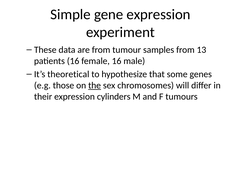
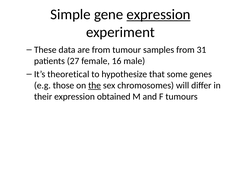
expression at (159, 14) underline: none -> present
13: 13 -> 31
patients 16: 16 -> 27
cylinders: cylinders -> obtained
